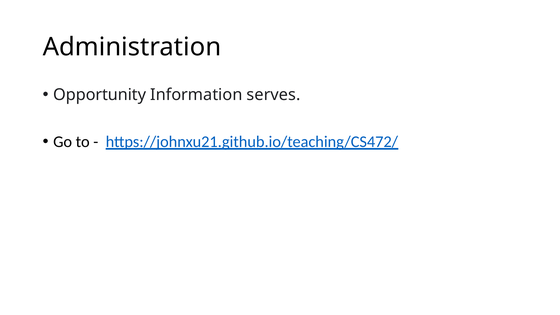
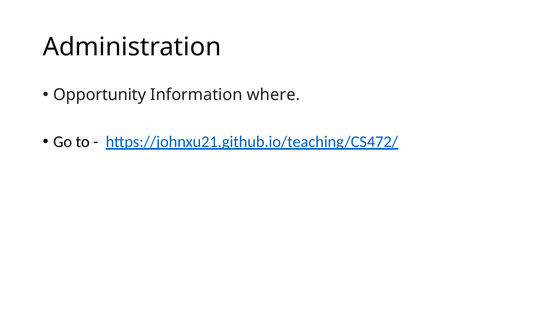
serves: serves -> where
